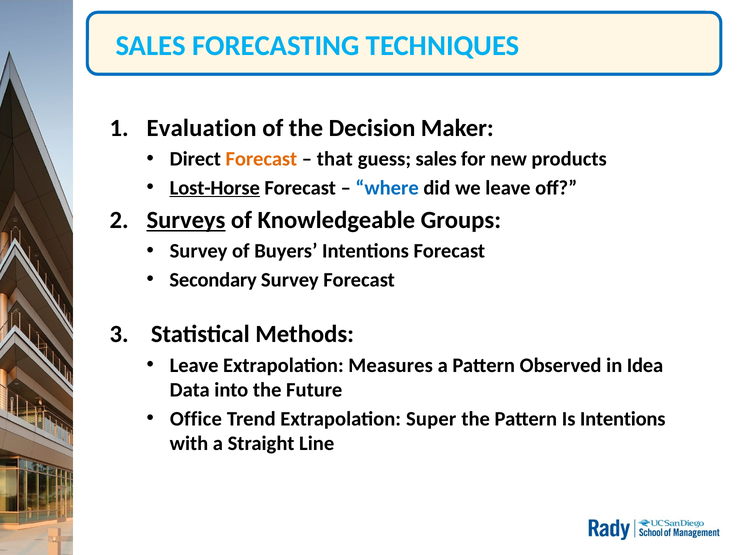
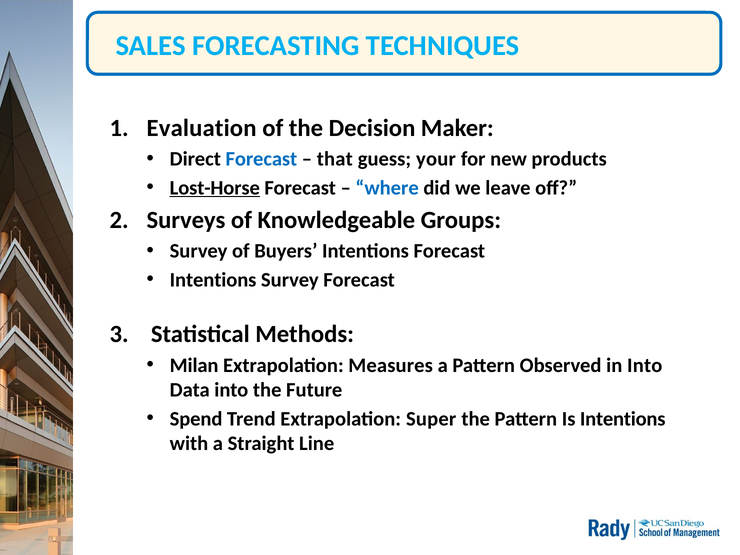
Forecast at (261, 159) colour: orange -> blue
guess sales: sales -> your
Surveys underline: present -> none
Secondary at (213, 280): Secondary -> Intentions
Leave at (194, 365): Leave -> Milan
in Idea: Idea -> Into
Office: Office -> Spend
